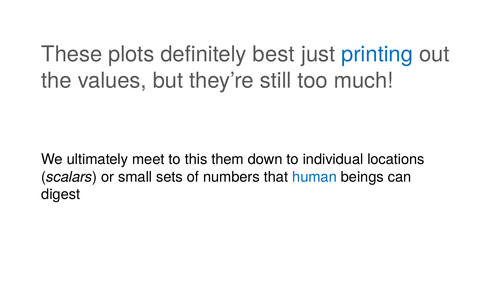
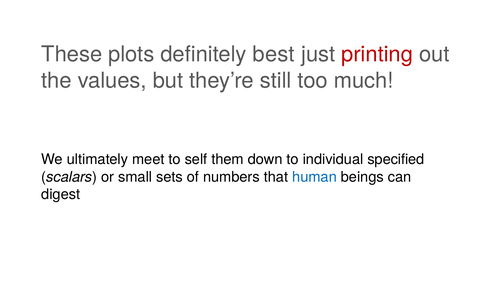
printing colour: blue -> red
this: this -> self
locations: locations -> specified
